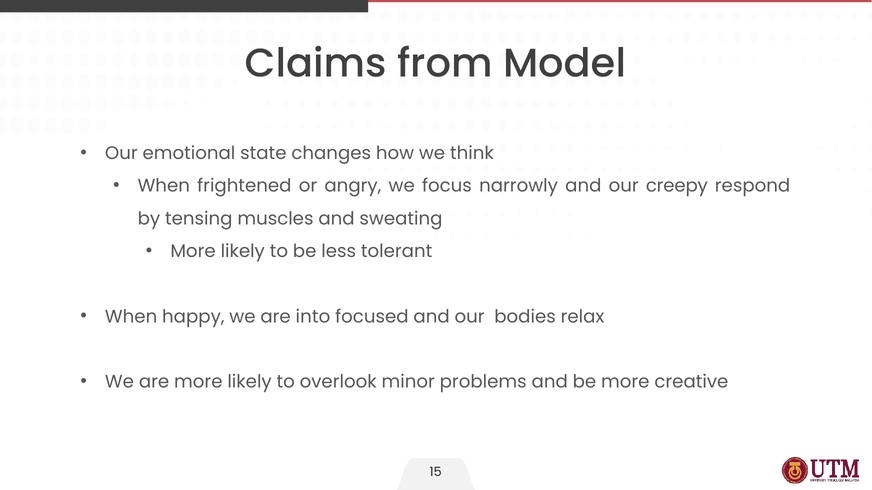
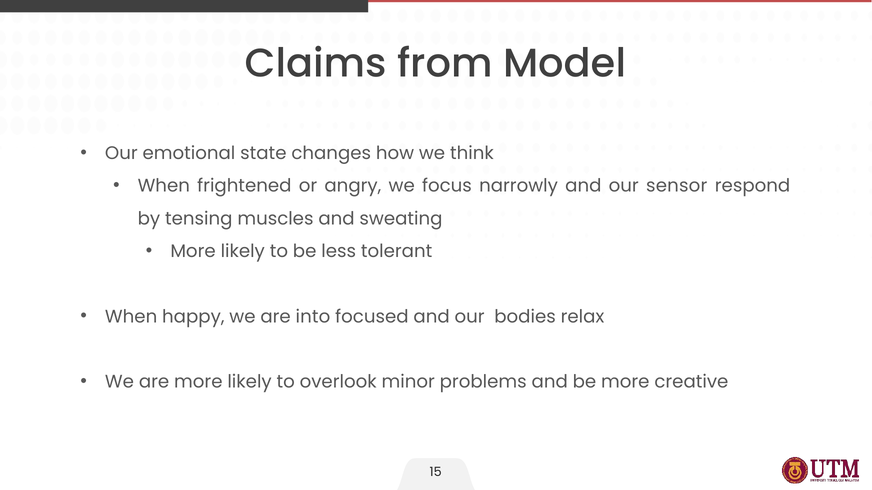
creepy: creepy -> sensor
